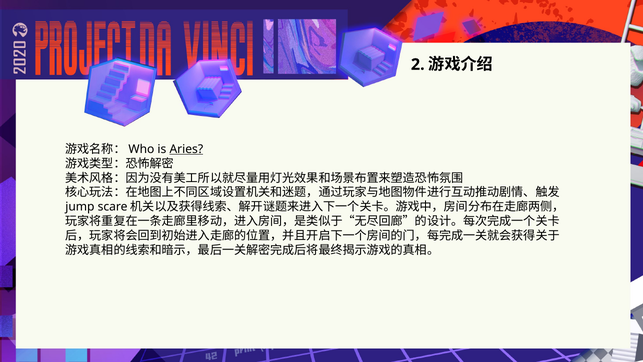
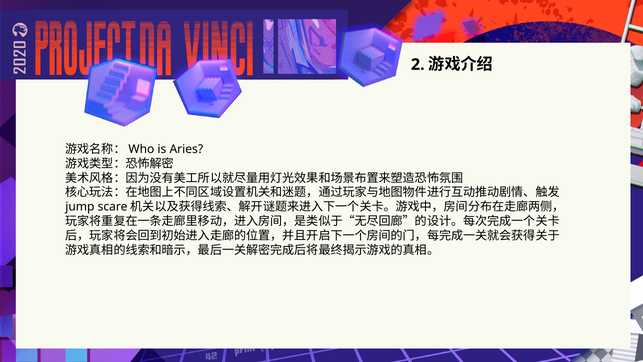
Aries underline: present -> none
